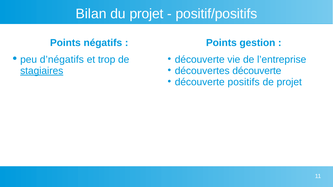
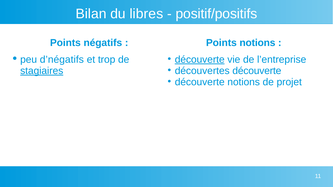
du projet: projet -> libres
Points gestion: gestion -> notions
découverte at (200, 60) underline: none -> present
découverte positifs: positifs -> notions
